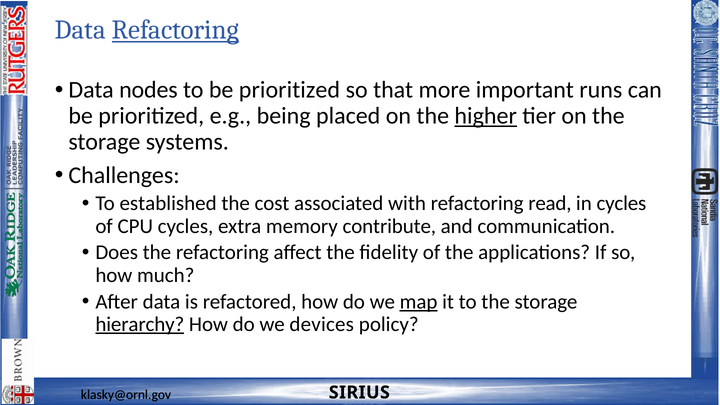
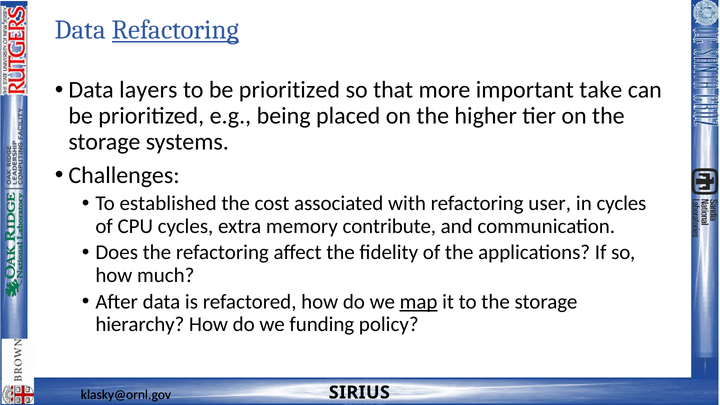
nodes: nodes -> layers
runs: runs -> take
higher underline: present -> none
read: read -> user
hierarchy underline: present -> none
devices: devices -> funding
